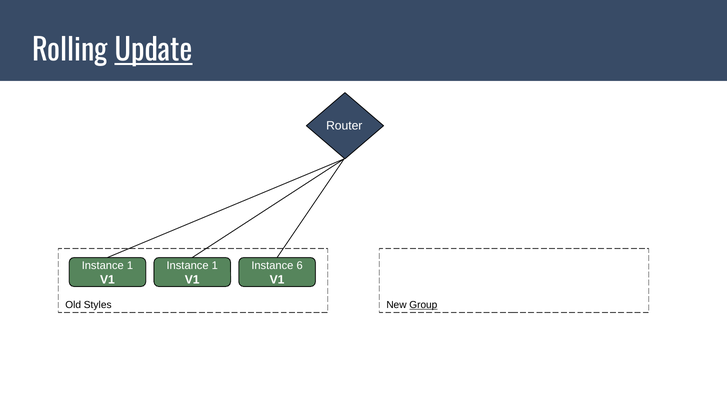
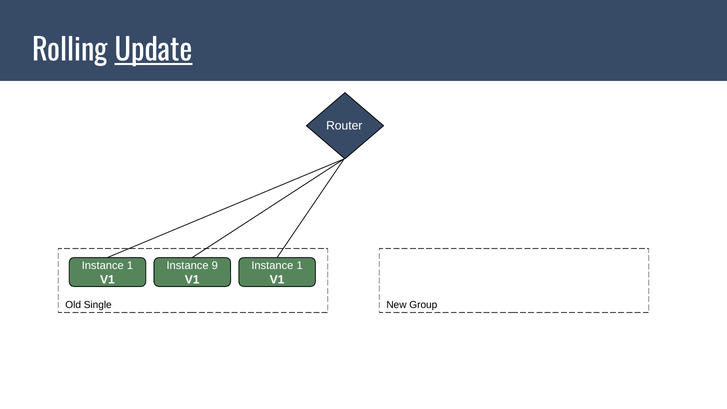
1 at (215, 265): 1 -> 9
6 at (300, 265): 6 -> 1
Styles: Styles -> Single
Group underline: present -> none
